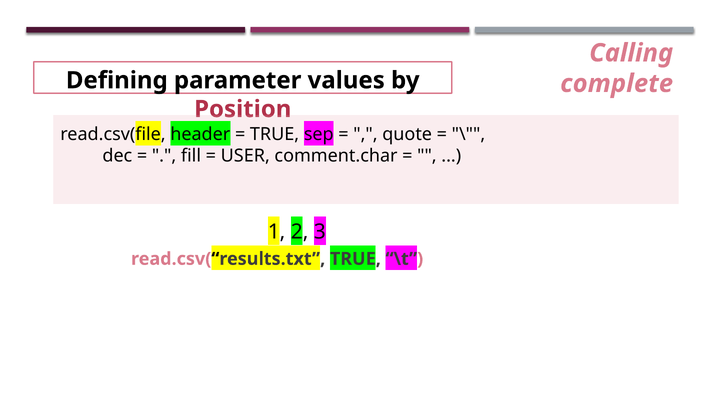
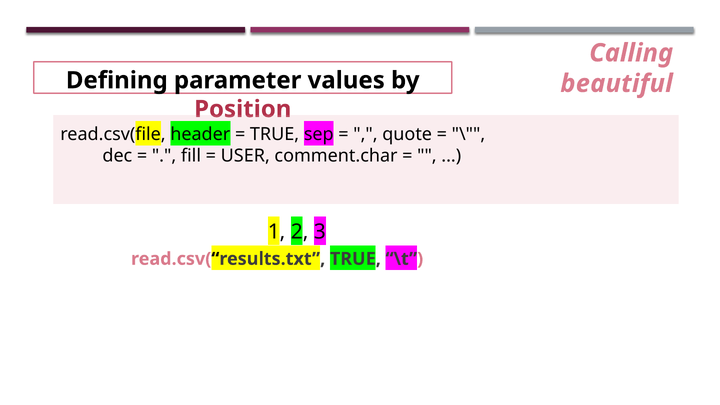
complete: complete -> beautiful
